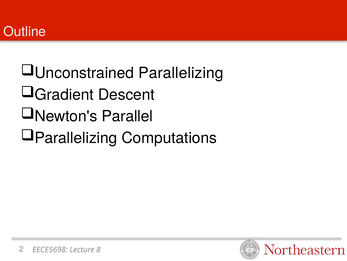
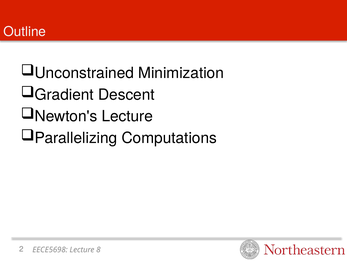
Unconstrained Parallelizing: Parallelizing -> Minimization
Newton's Parallel: Parallel -> Lecture
